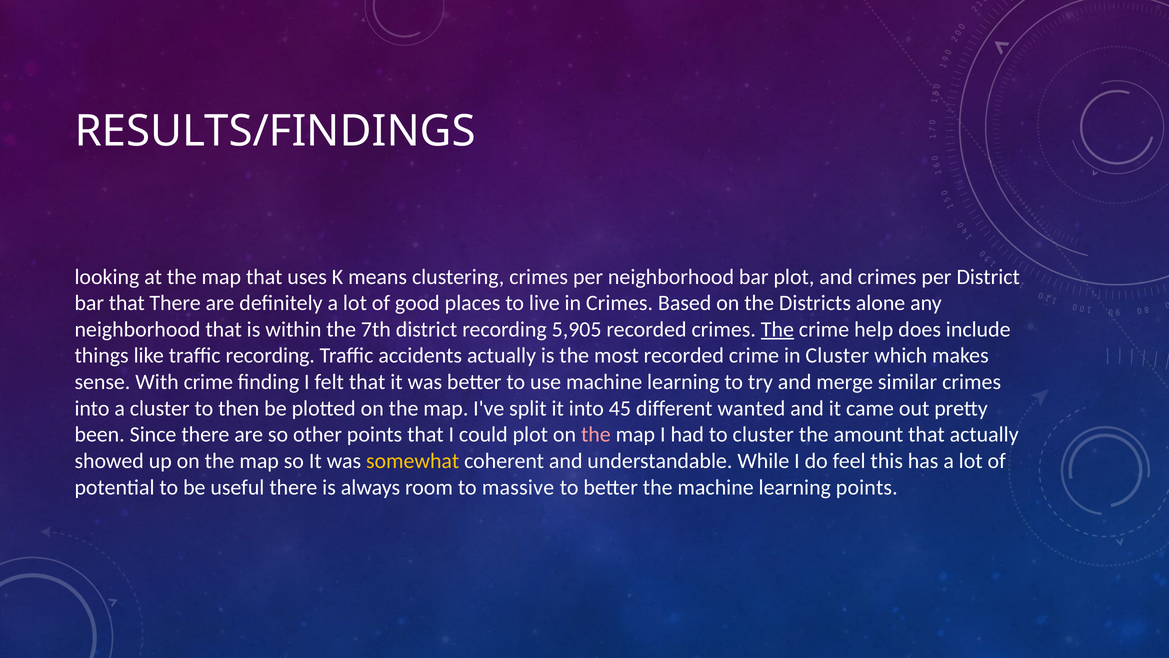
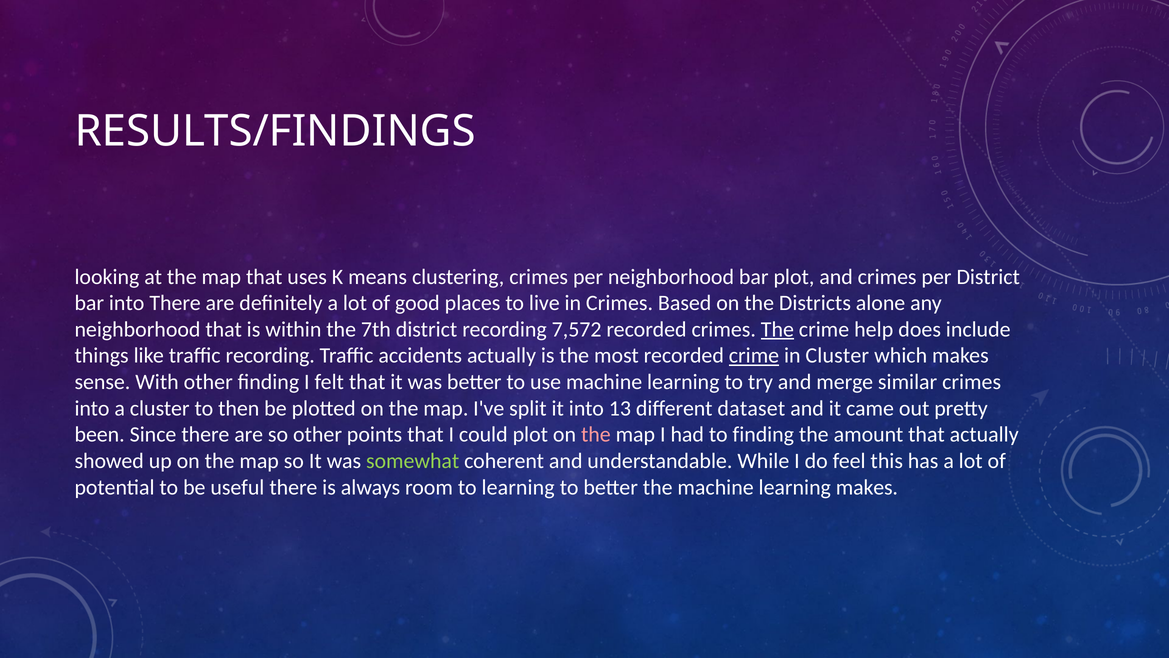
bar that: that -> into
5,905: 5,905 -> 7,572
crime at (754, 356) underline: none -> present
With crime: crime -> other
45: 45 -> 13
wanted: wanted -> dataset
to cluster: cluster -> finding
somewhat colour: yellow -> light green
to massive: massive -> learning
learning points: points -> makes
